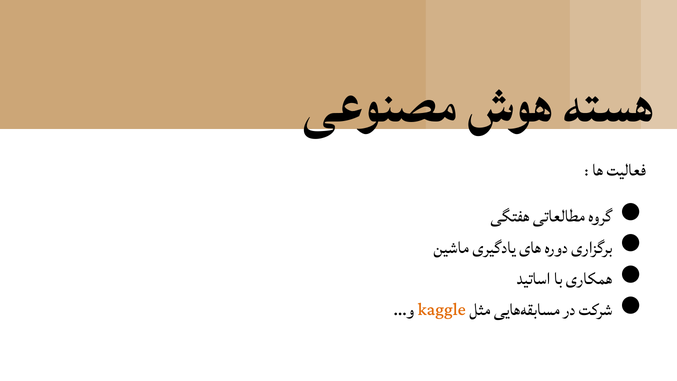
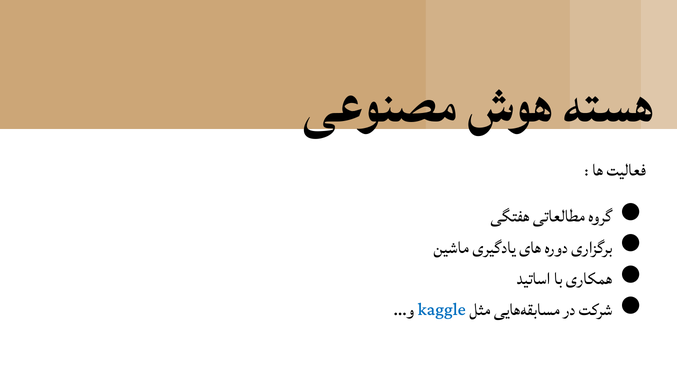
kaggle colour: orange -> blue
